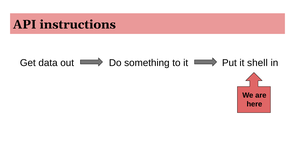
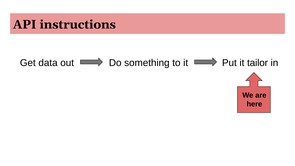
shell: shell -> tailor
